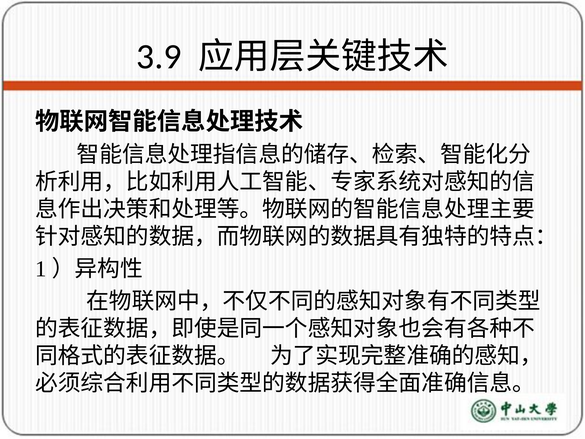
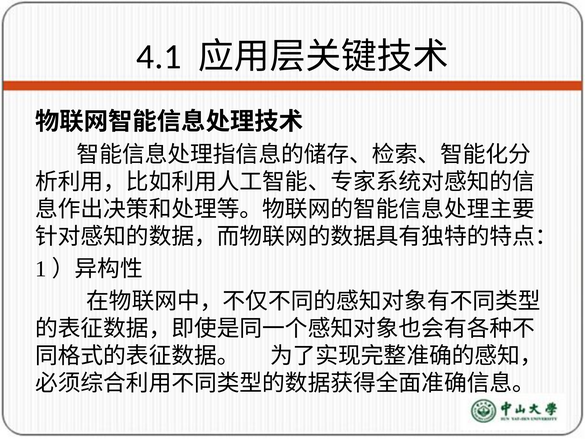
3.9: 3.9 -> 4.1
